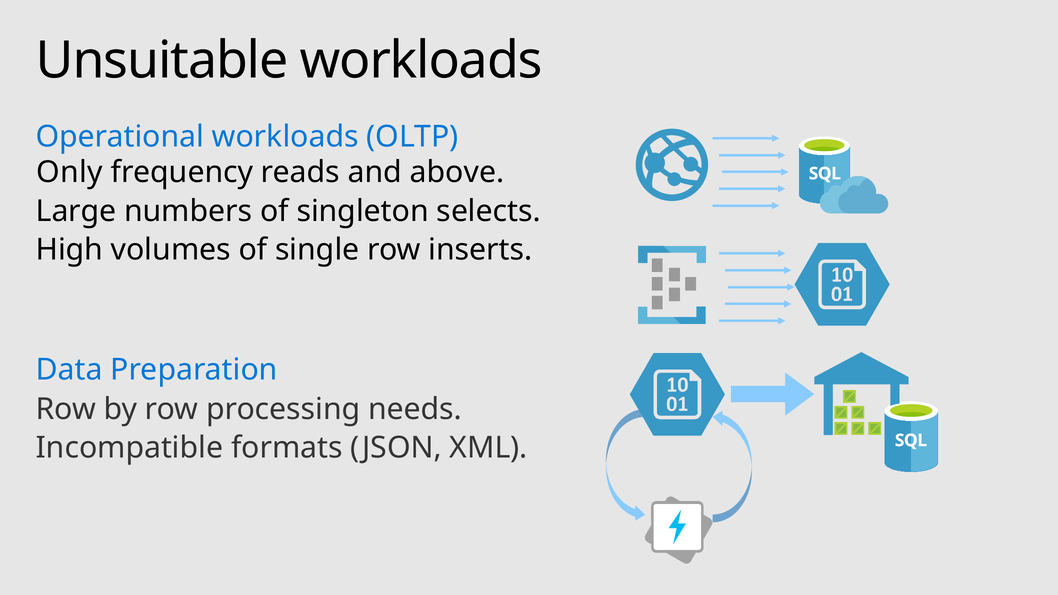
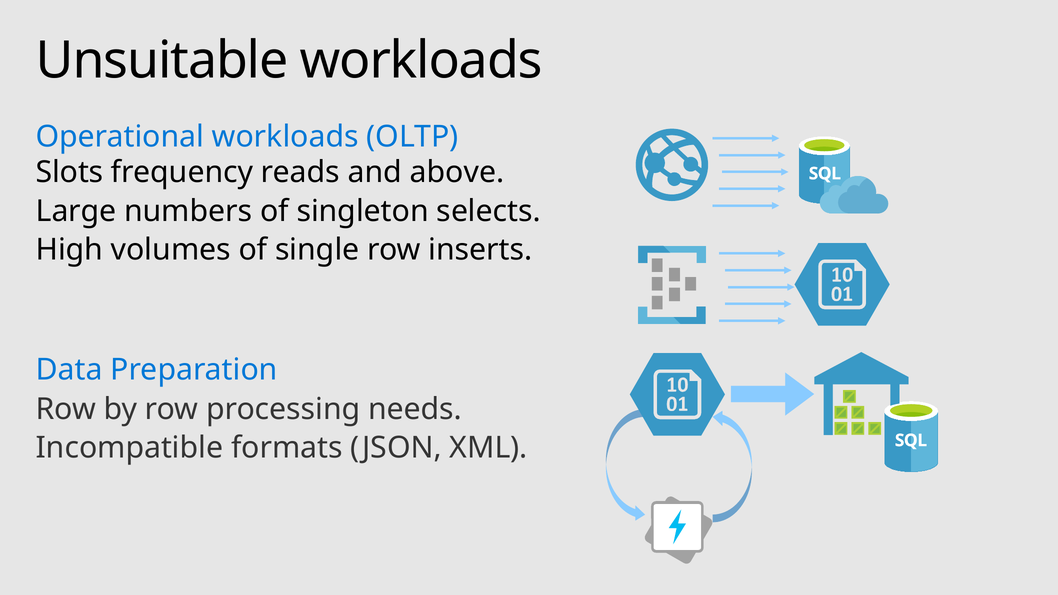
Only: Only -> Slots
